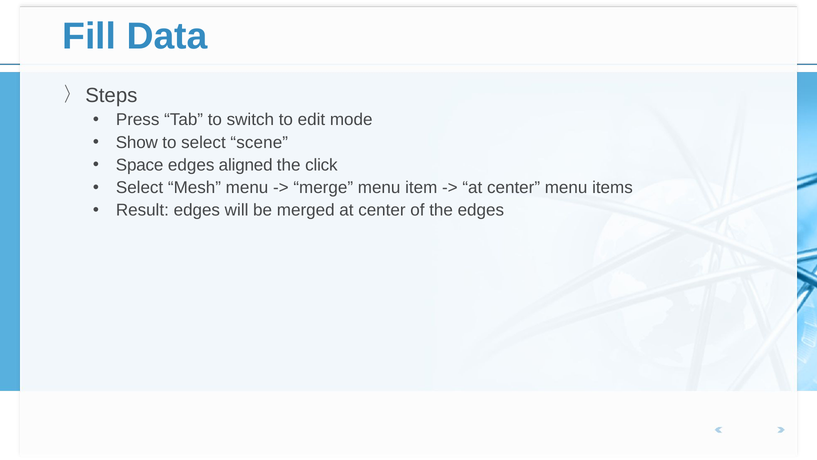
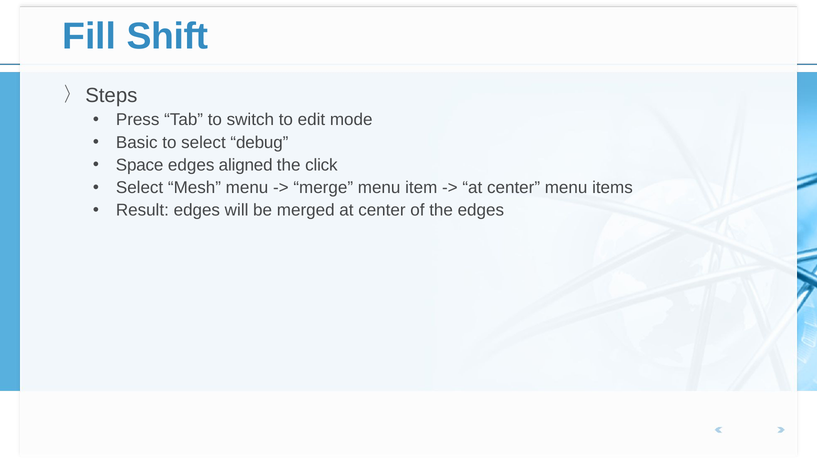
Data: Data -> Shift
Show: Show -> Basic
scene: scene -> debug
